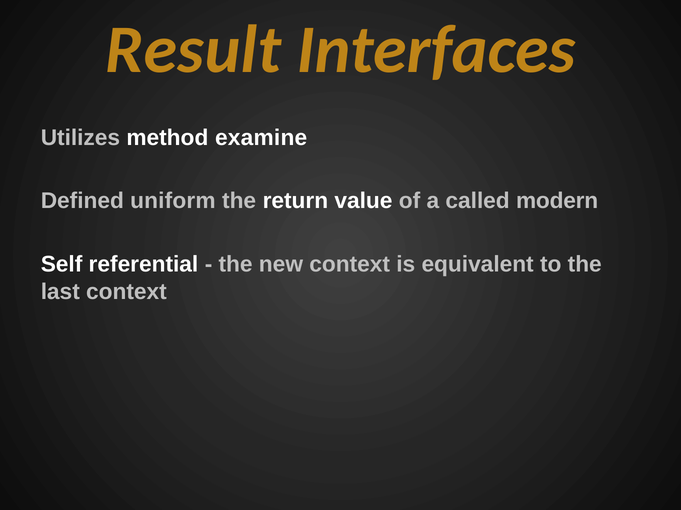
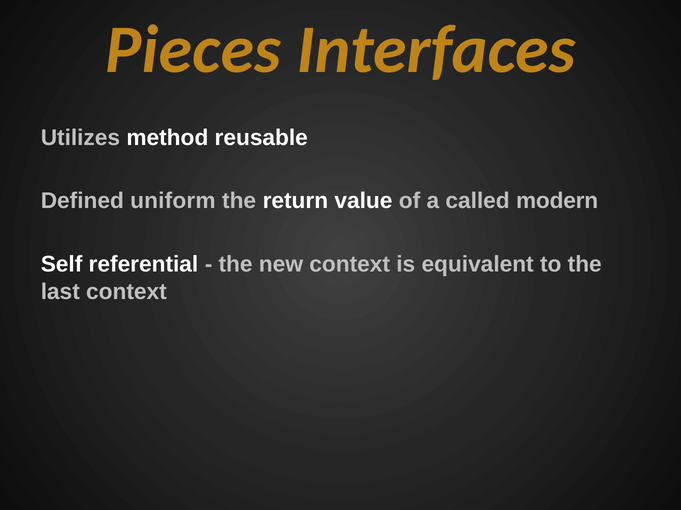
Result: Result -> Pieces
examine: examine -> reusable
